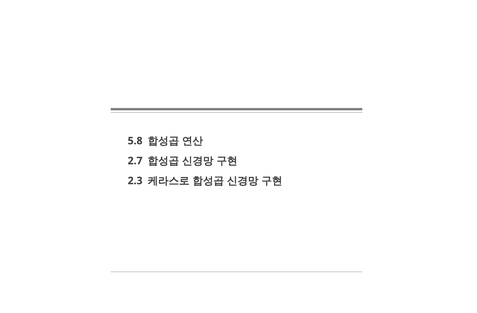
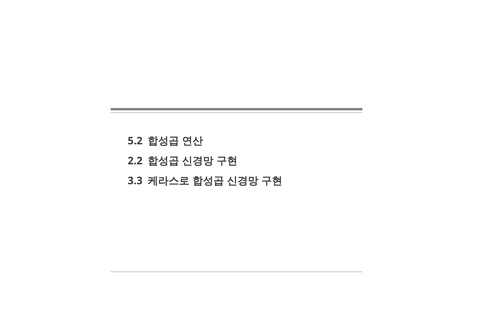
5.8: 5.8 -> 5.2
2.7: 2.7 -> 2.2
2.3: 2.3 -> 3.3
